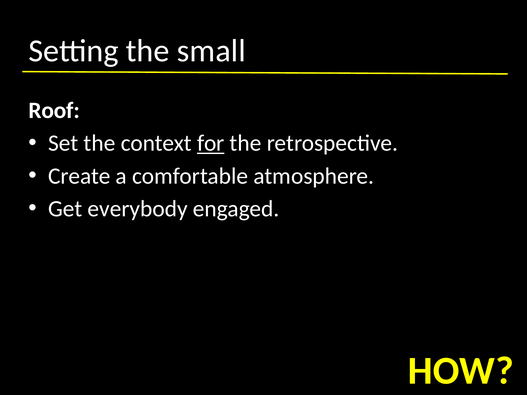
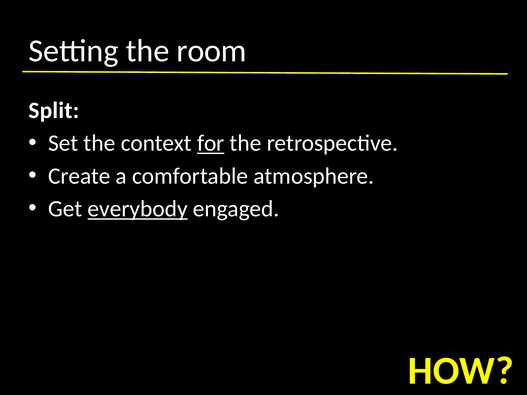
small: small -> room
Roof: Roof -> Split
everybody underline: none -> present
